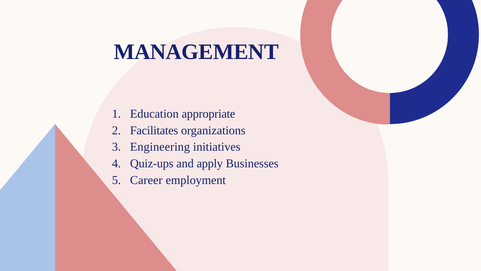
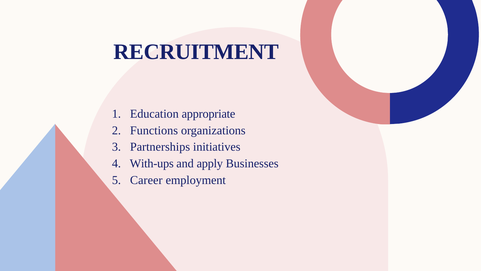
MANAGEMENT: MANAGEMENT -> RECRUITMENT
Facilitates: Facilitates -> Functions
Engineering: Engineering -> Partnerships
Quiz-ups: Quiz-ups -> With-ups
